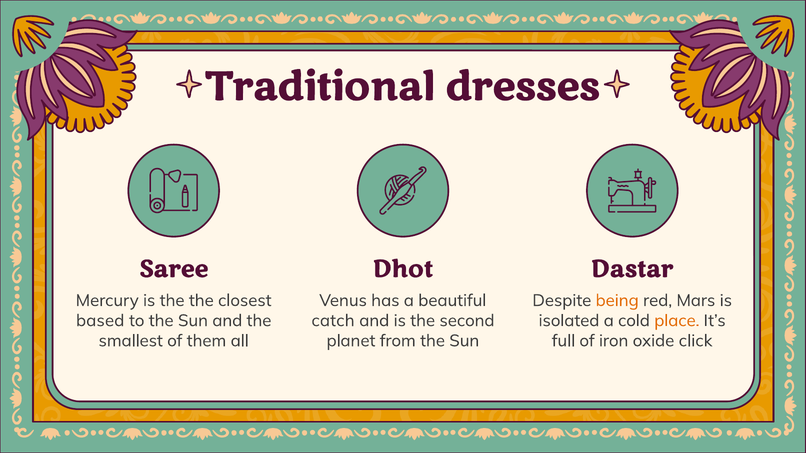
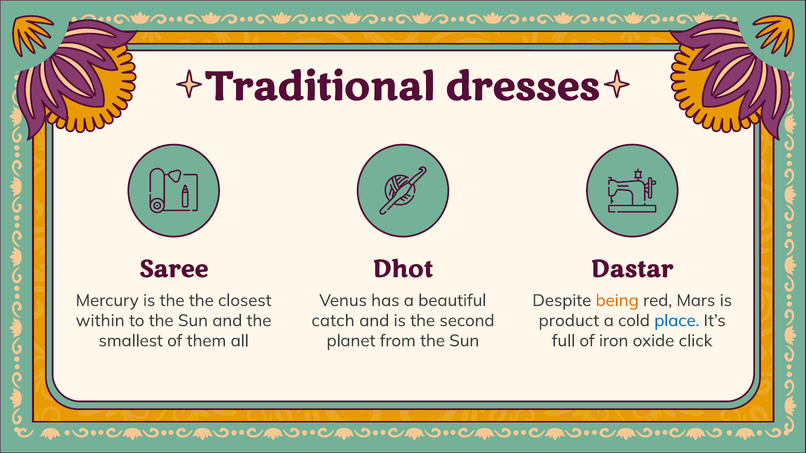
based: based -> within
isolated: isolated -> product
place colour: orange -> blue
